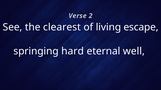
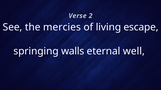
clearest: clearest -> mercies
hard: hard -> walls
